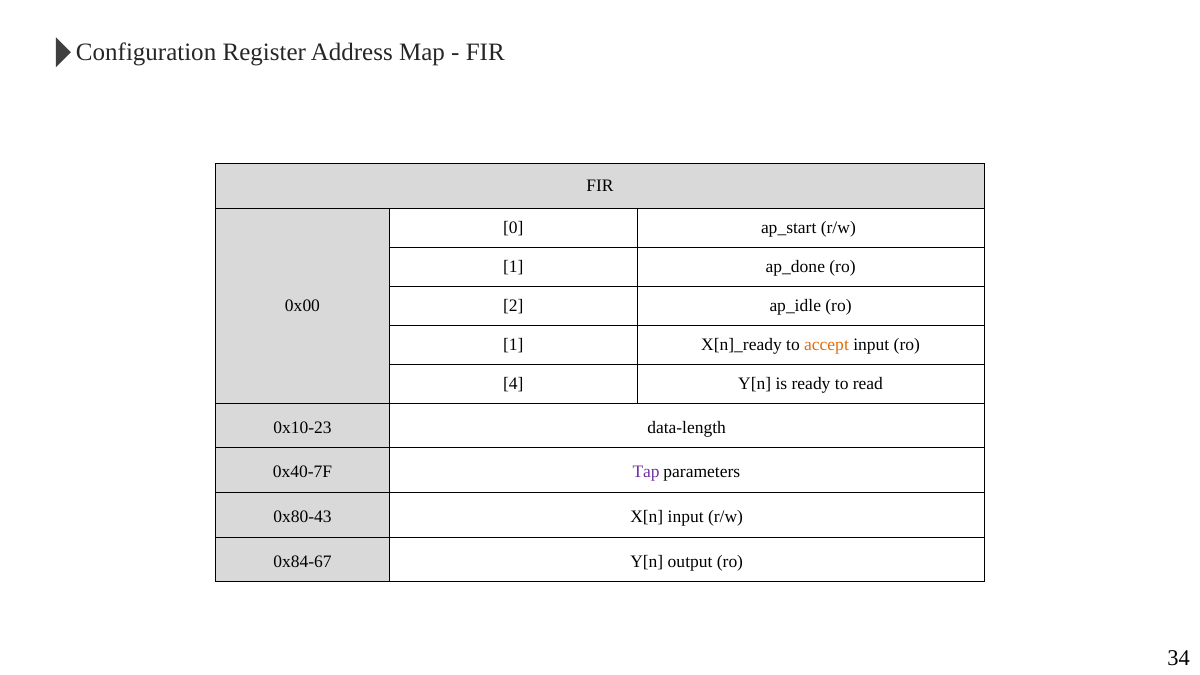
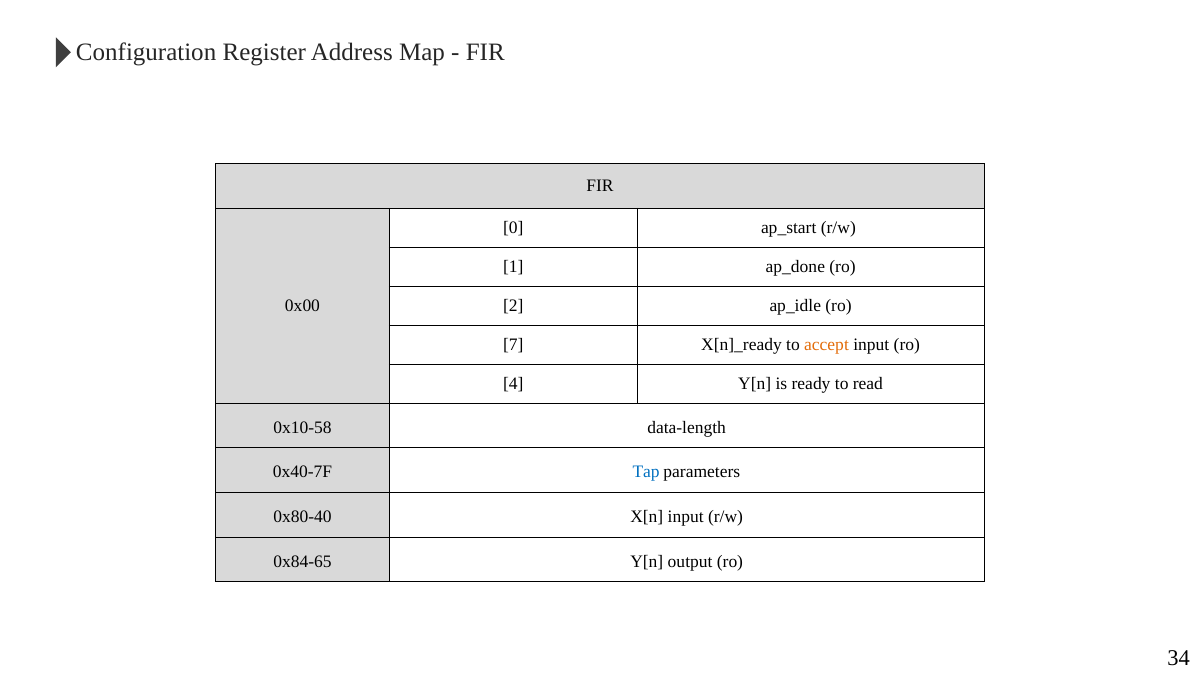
1 at (513, 345): 1 -> 7
0x10-23: 0x10-23 -> 0x10-58
Tap colour: purple -> blue
0x80-43: 0x80-43 -> 0x80-40
0x84-67: 0x84-67 -> 0x84-65
